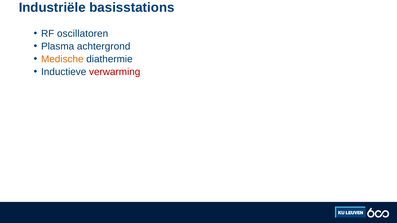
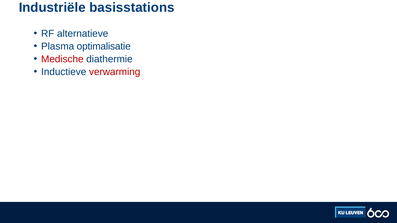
oscillatoren: oscillatoren -> alternatieve
achtergrond: achtergrond -> optimalisatie
Medische colour: orange -> red
